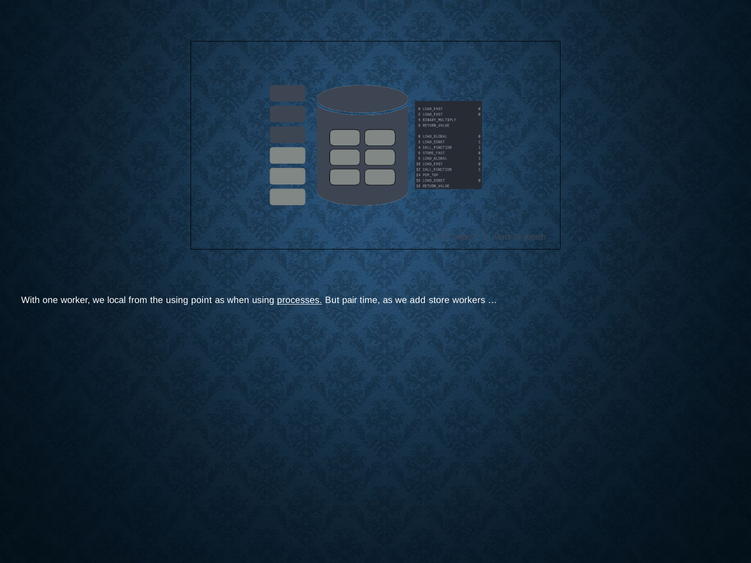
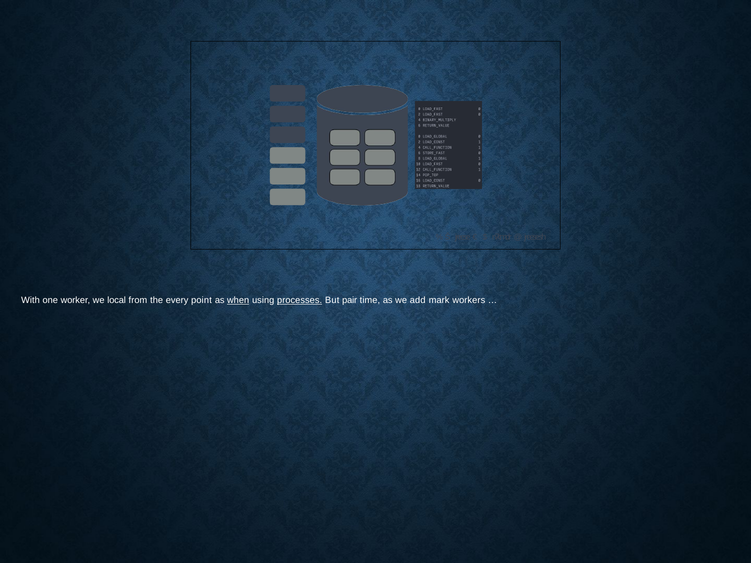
the using: using -> every
when underline: none -> present
store: store -> mark
